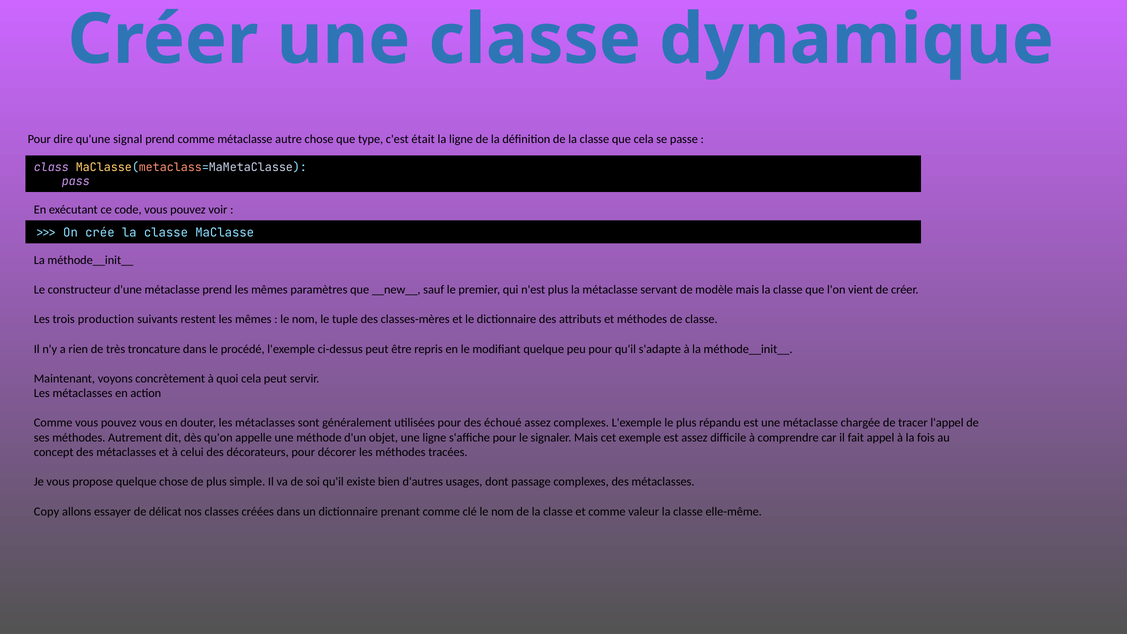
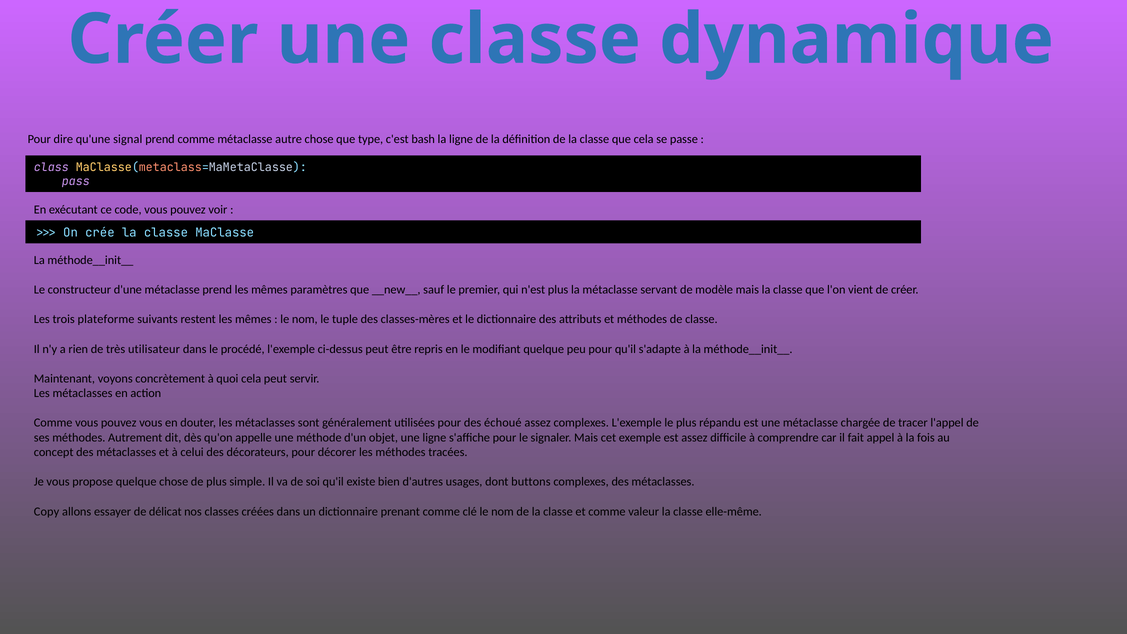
était: était -> bash
production: production -> plateforme
troncature: troncature -> utilisateur
passage: passage -> buttons
